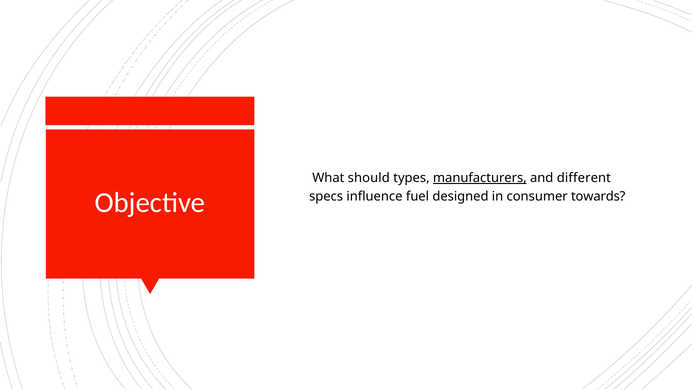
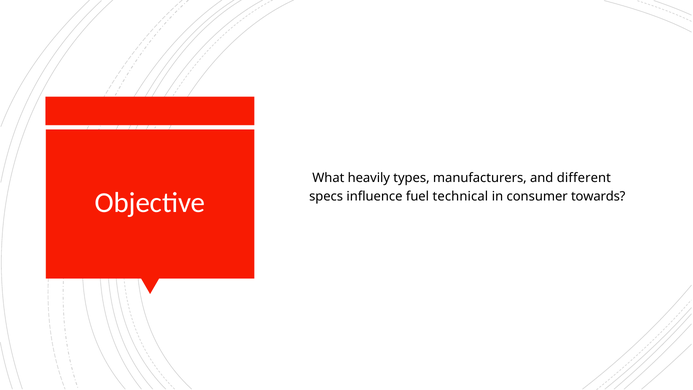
should: should -> heavily
manufacturers underline: present -> none
designed: designed -> technical
